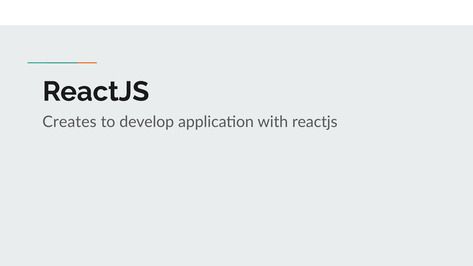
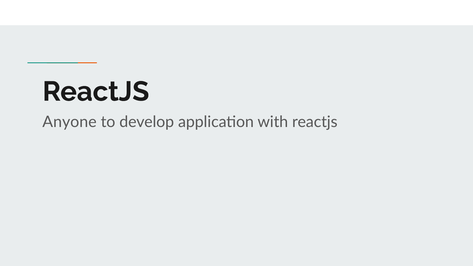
Creates: Creates -> Anyone
